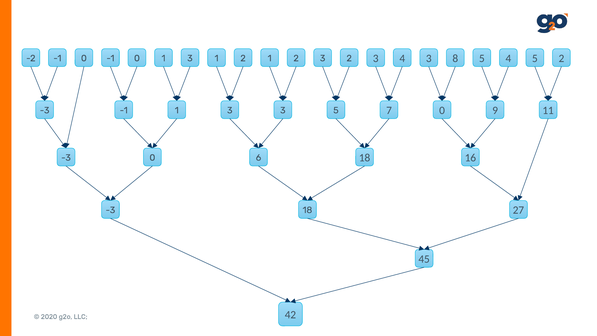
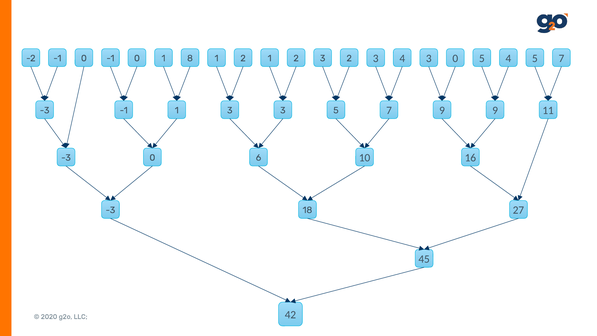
0 1 3: 3 -> 8
3 8: 8 -> 0
4 5 2: 2 -> 7
7 0: 0 -> 9
6 18: 18 -> 10
